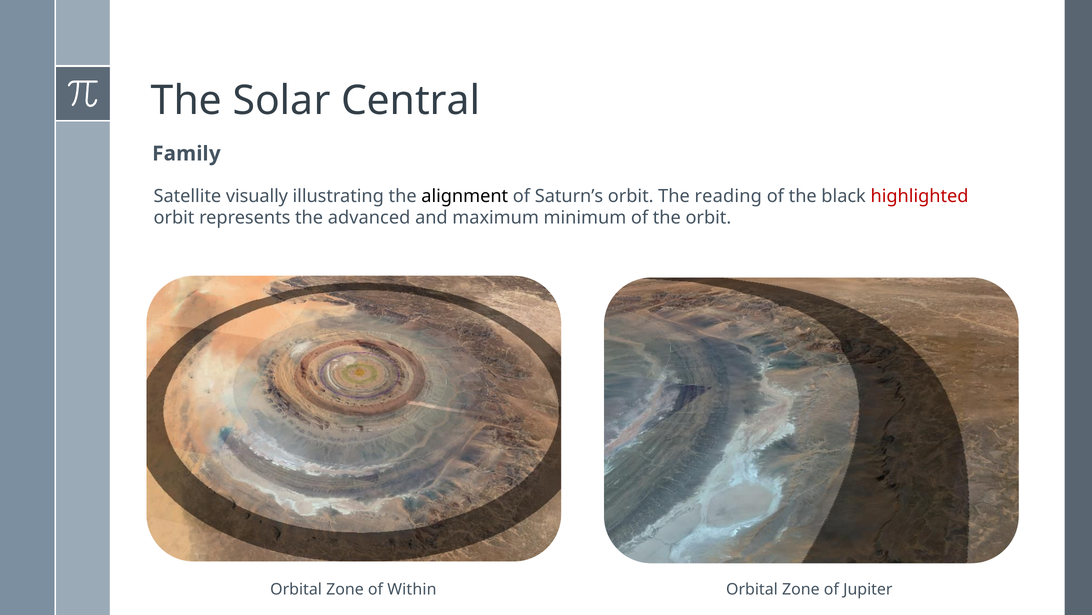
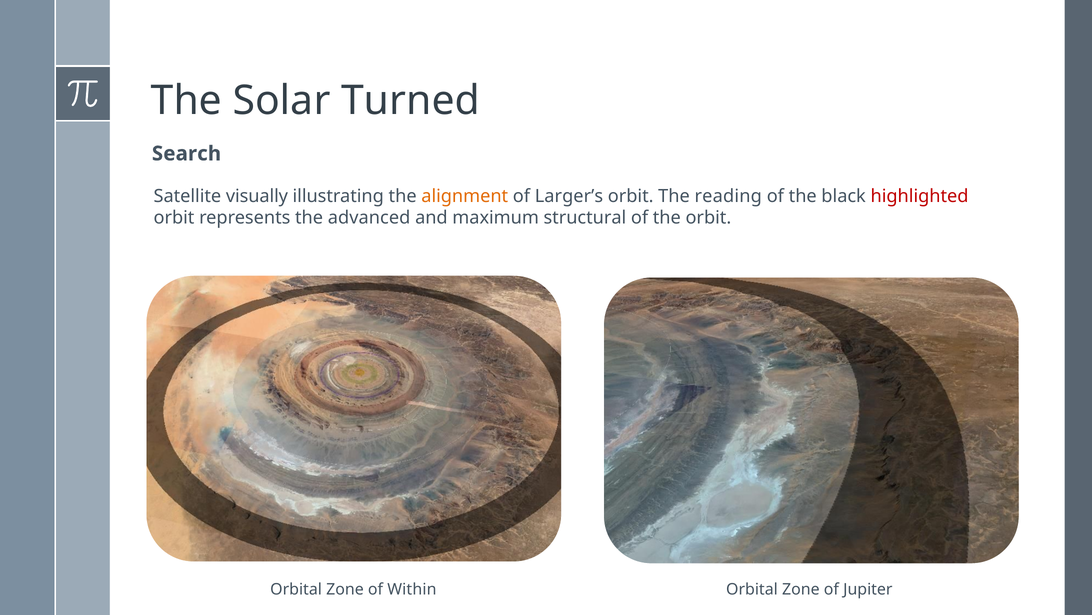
Central: Central -> Turned
Family: Family -> Search
alignment colour: black -> orange
Saturn’s: Saturn’s -> Larger’s
minimum: minimum -> structural
